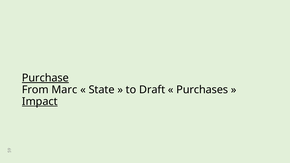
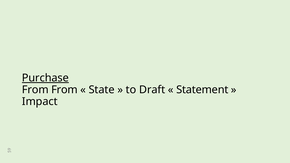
From Marc: Marc -> From
Purchases: Purchases -> Statement
Impact underline: present -> none
